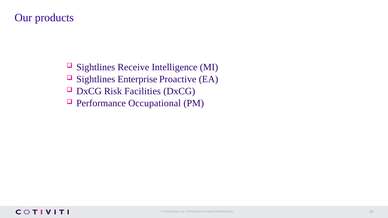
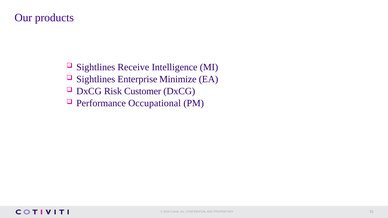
Proactive: Proactive -> Minimize
Facilities: Facilities -> Customer
